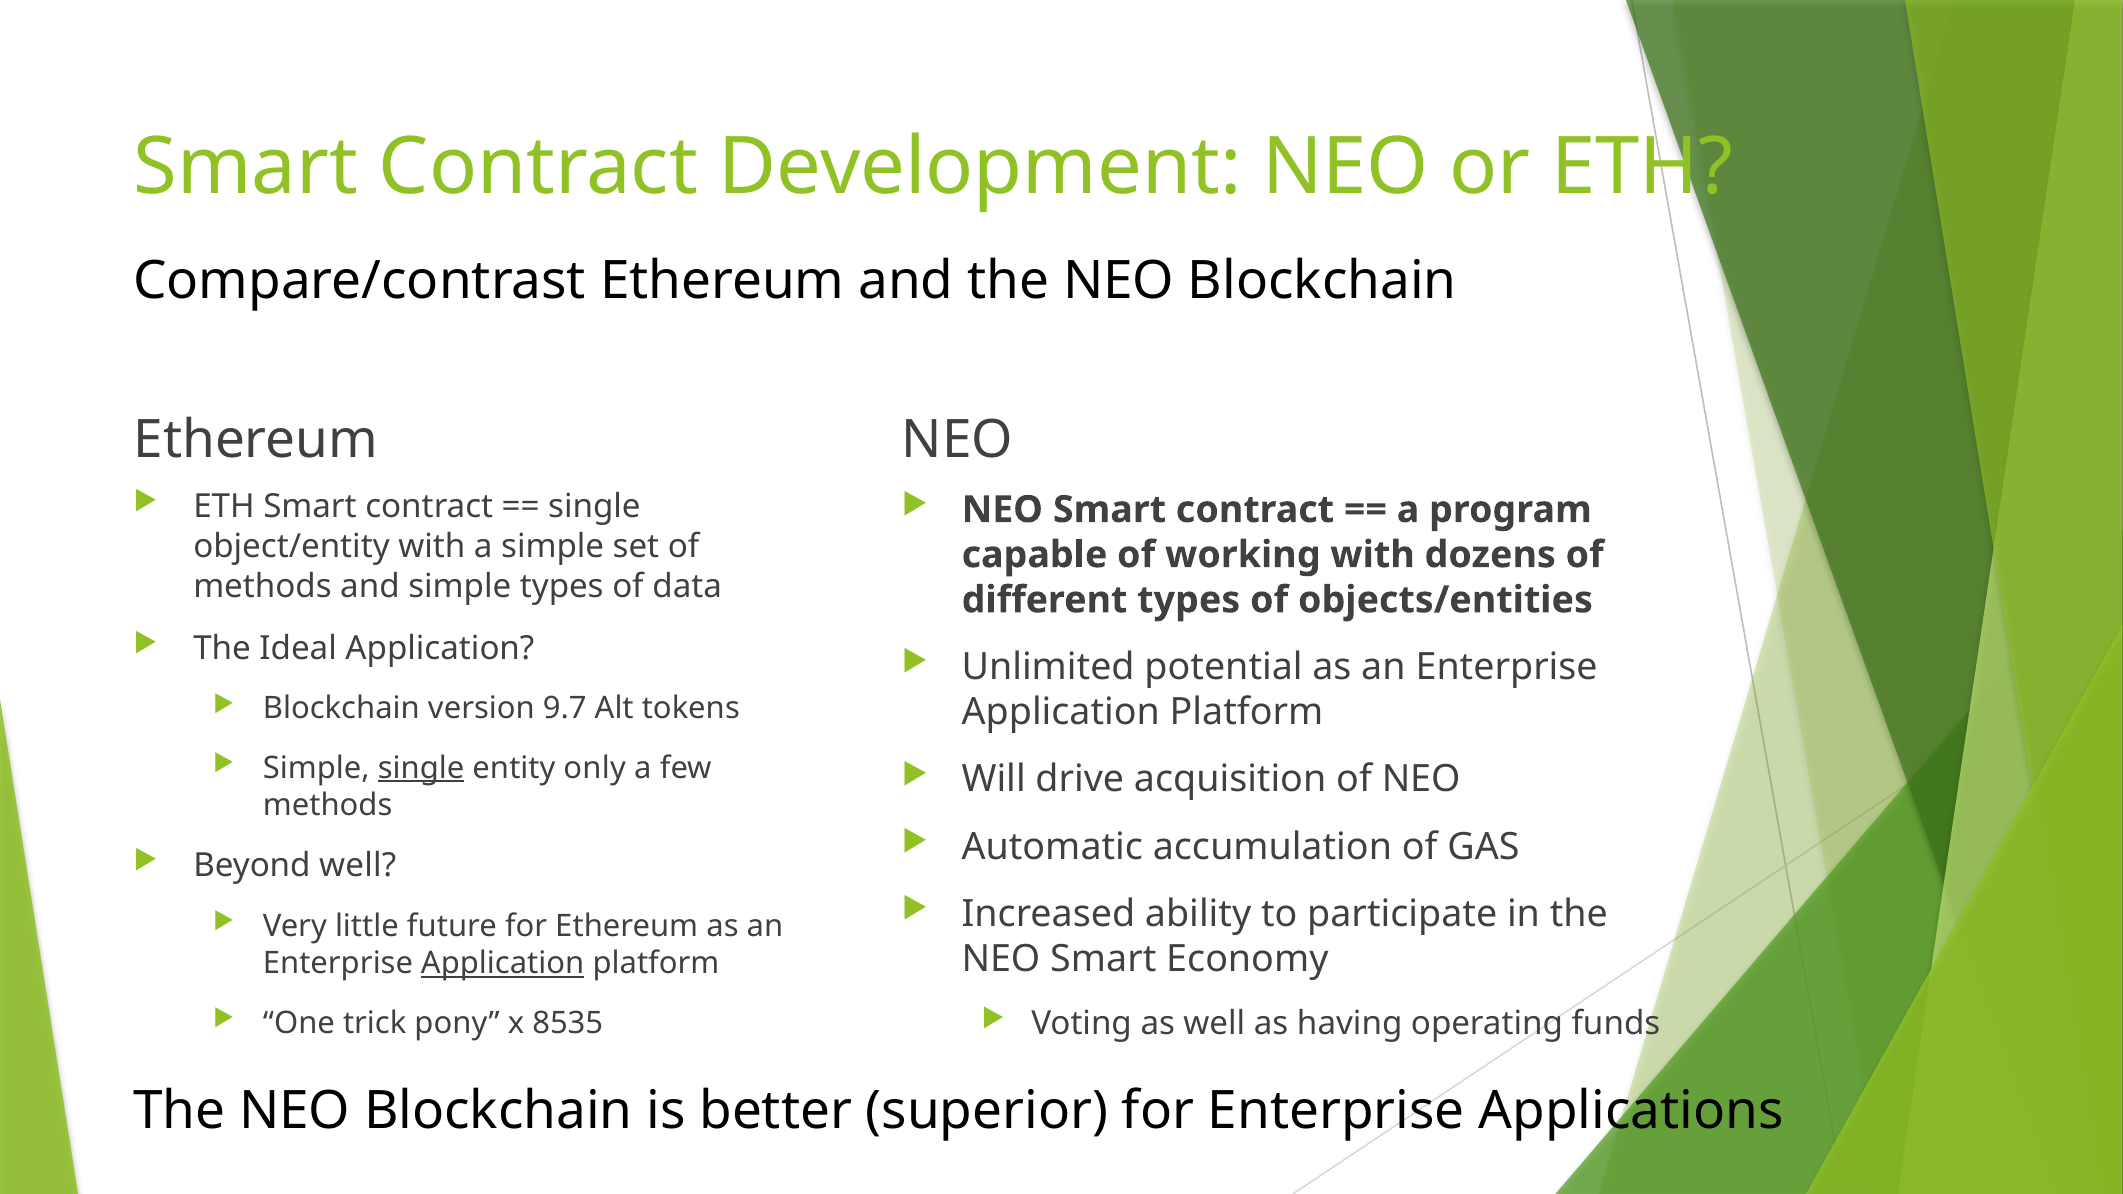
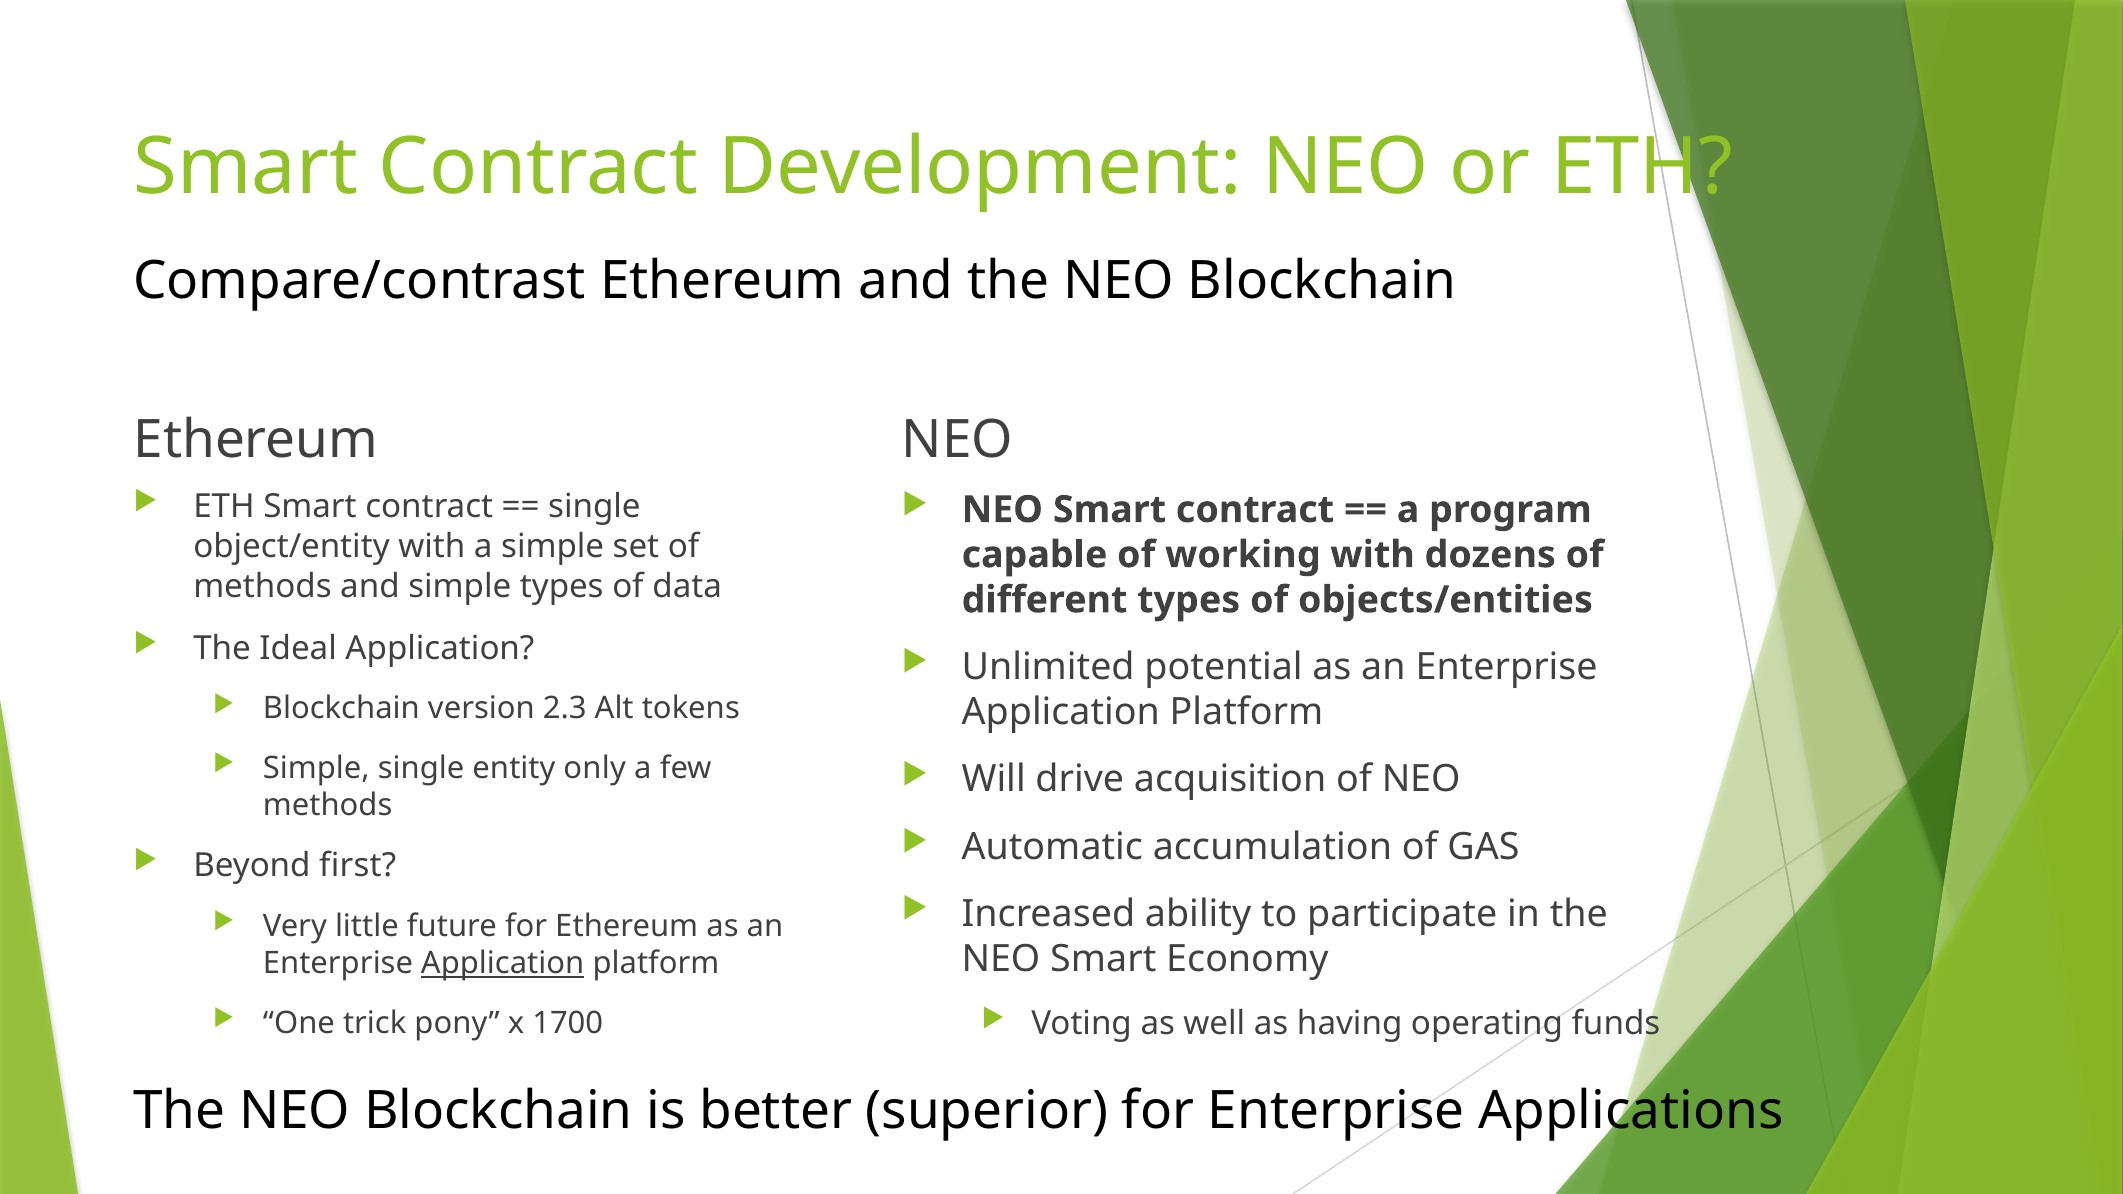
9.7: 9.7 -> 2.3
single at (421, 768) underline: present -> none
Beyond well: well -> first
8535: 8535 -> 1700
